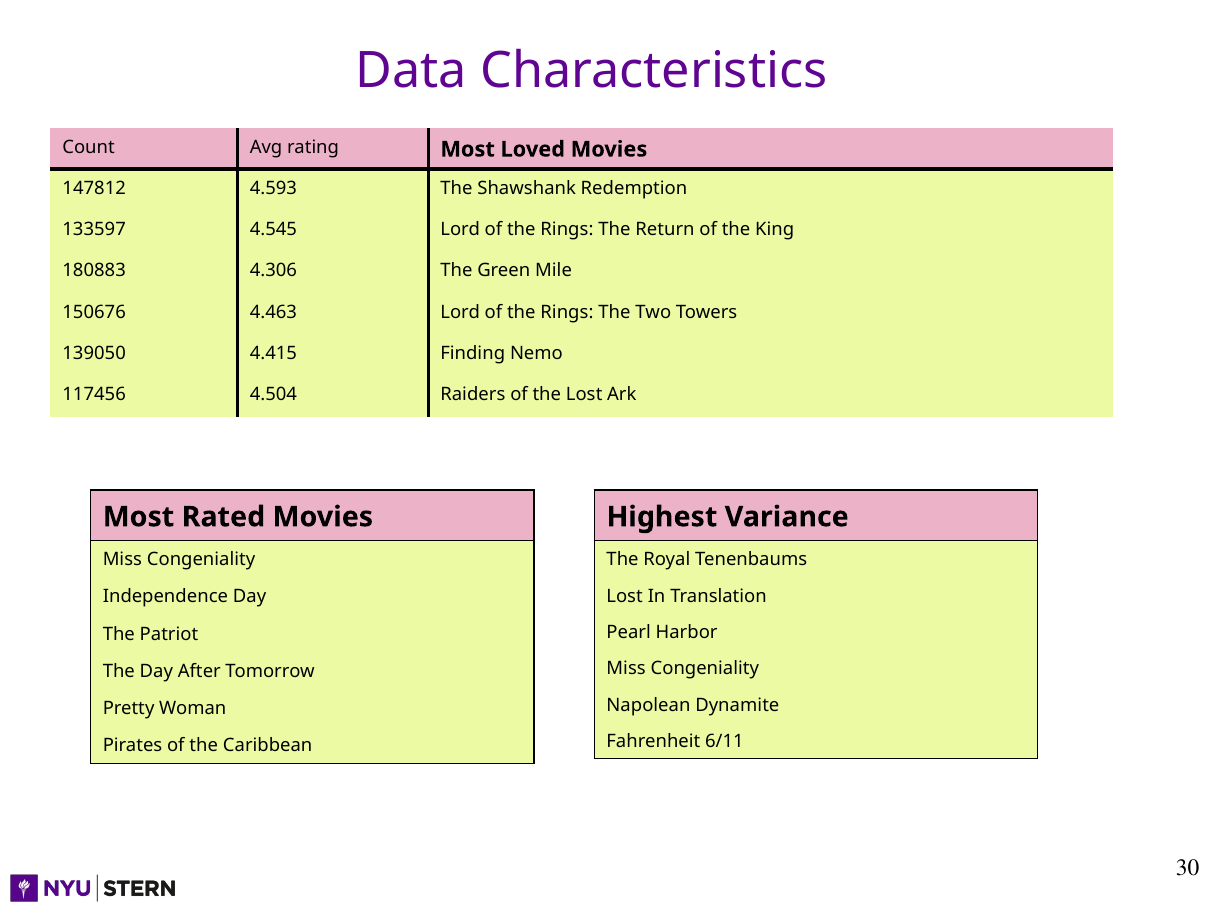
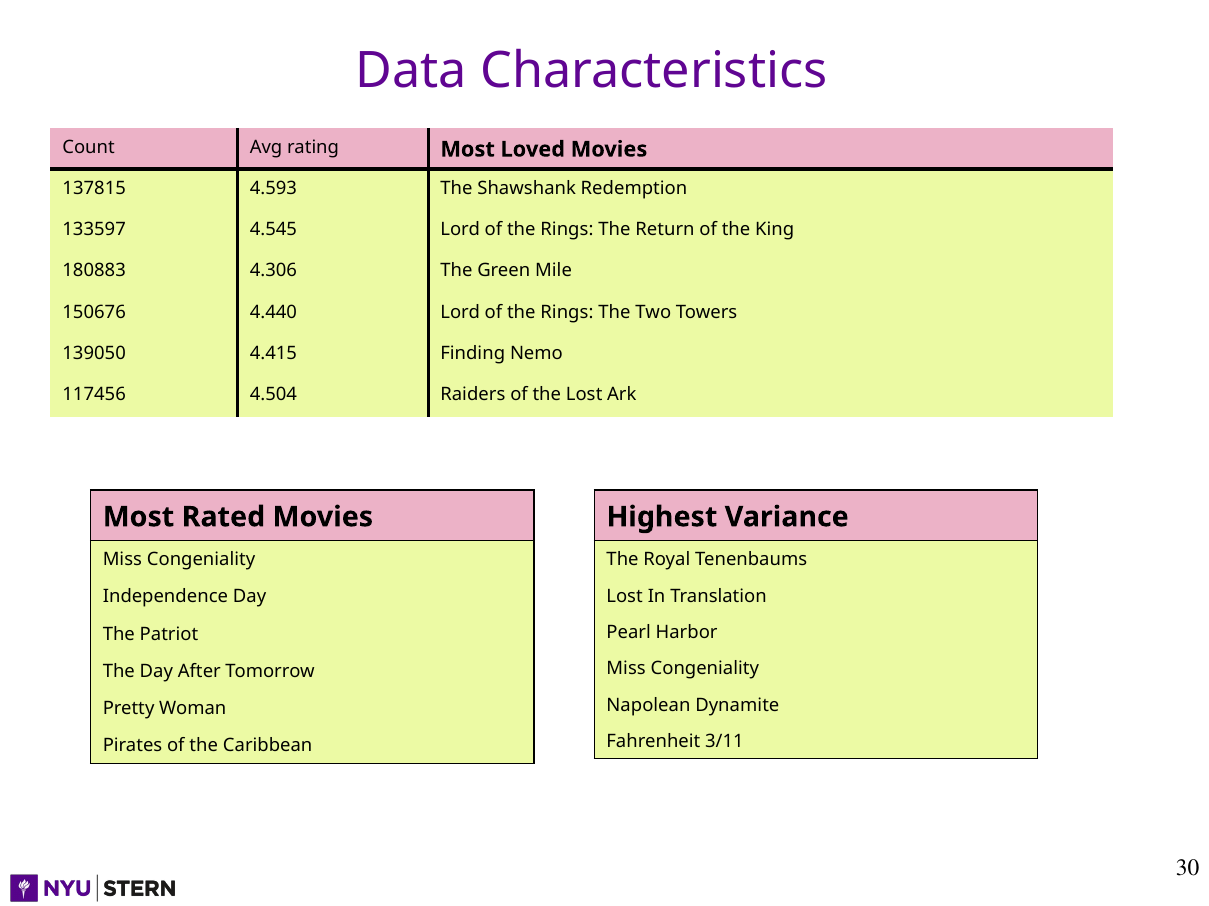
147812: 147812 -> 137815
4.463: 4.463 -> 4.440
6/11: 6/11 -> 3/11
